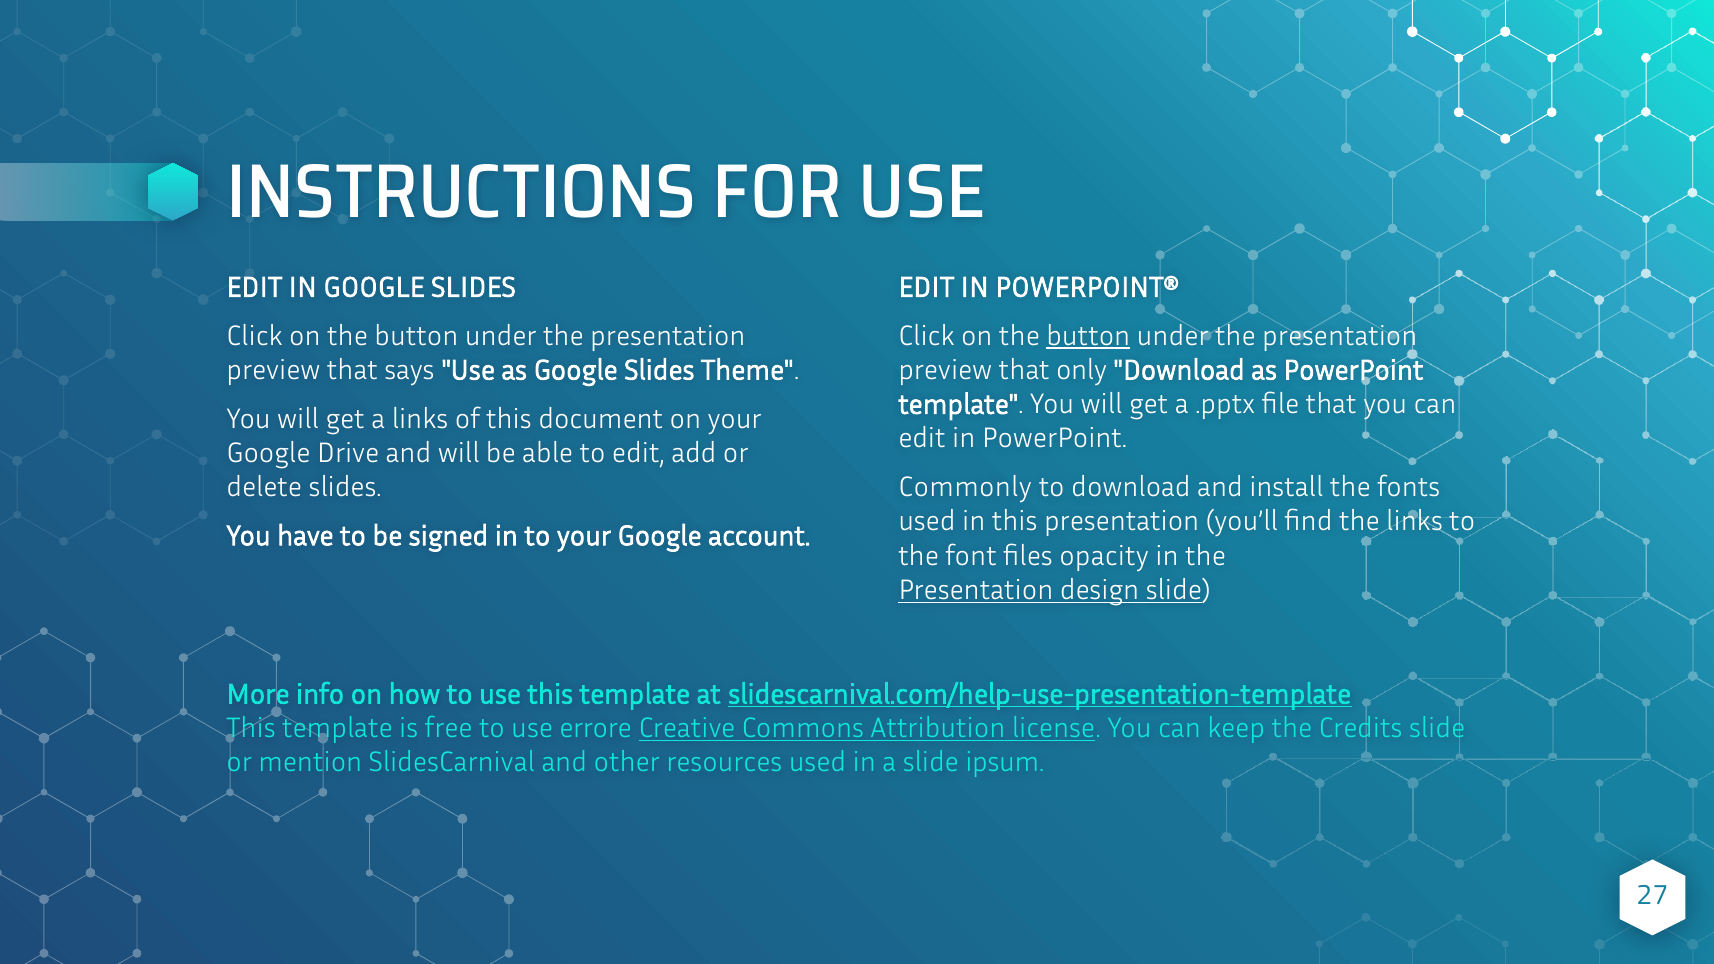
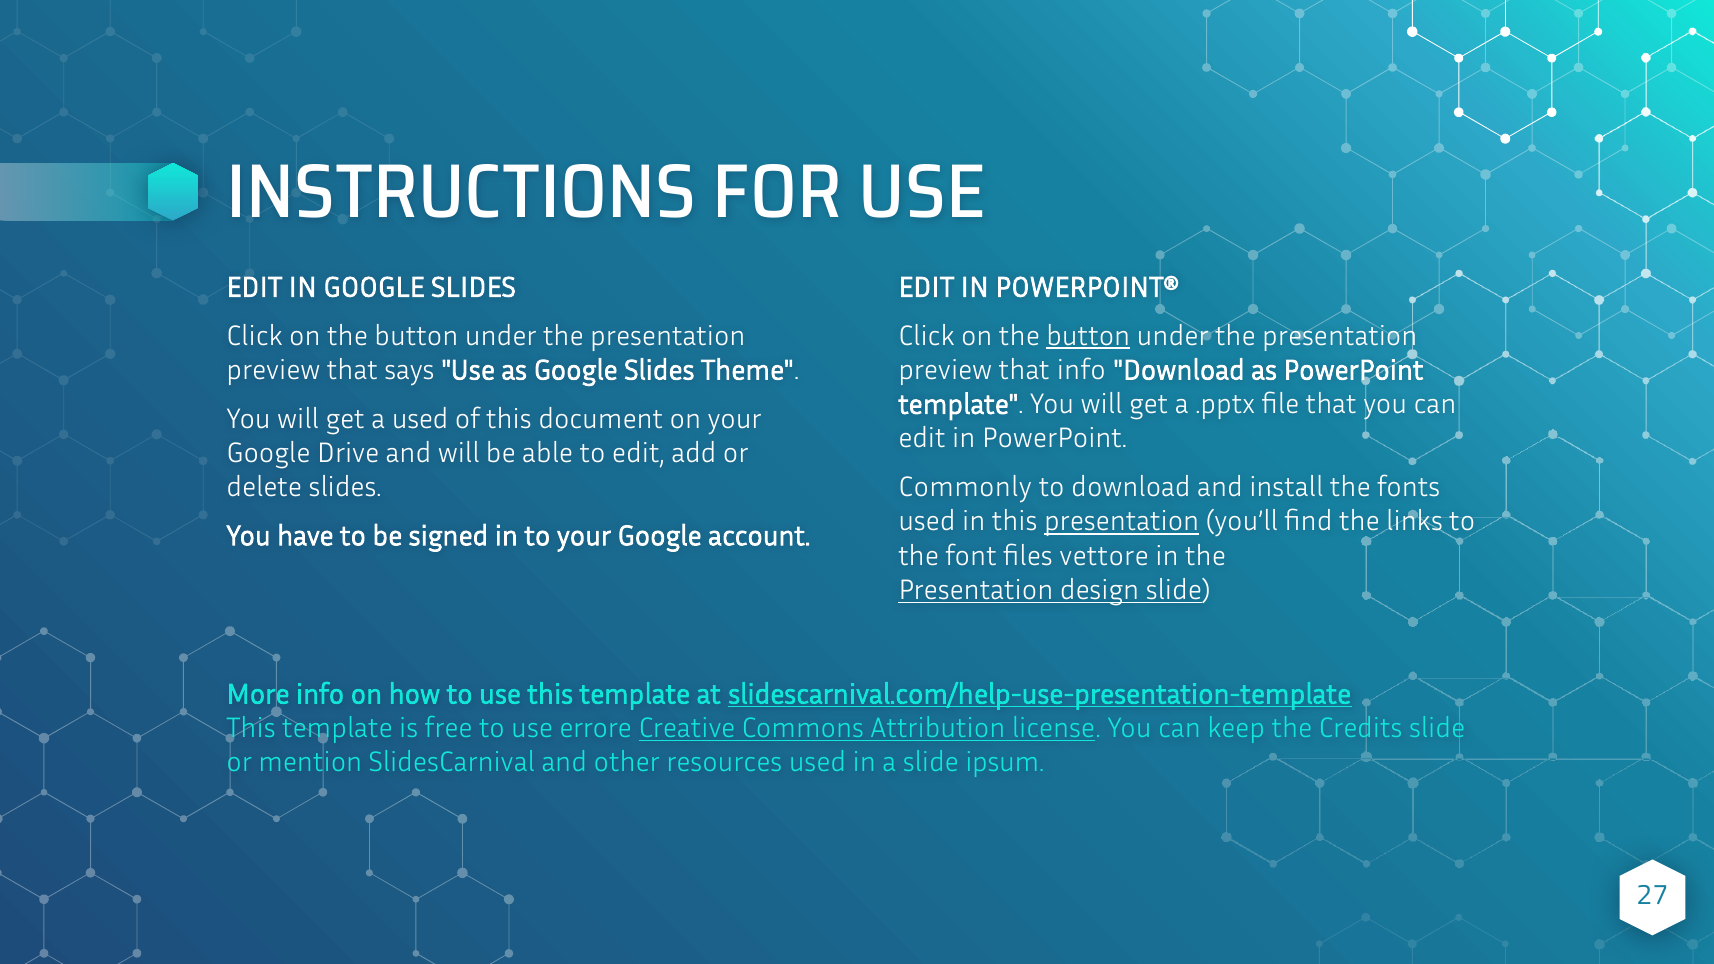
that only: only -> info
a links: links -> used
presentation at (1122, 522) underline: none -> present
opacity: opacity -> vettore
